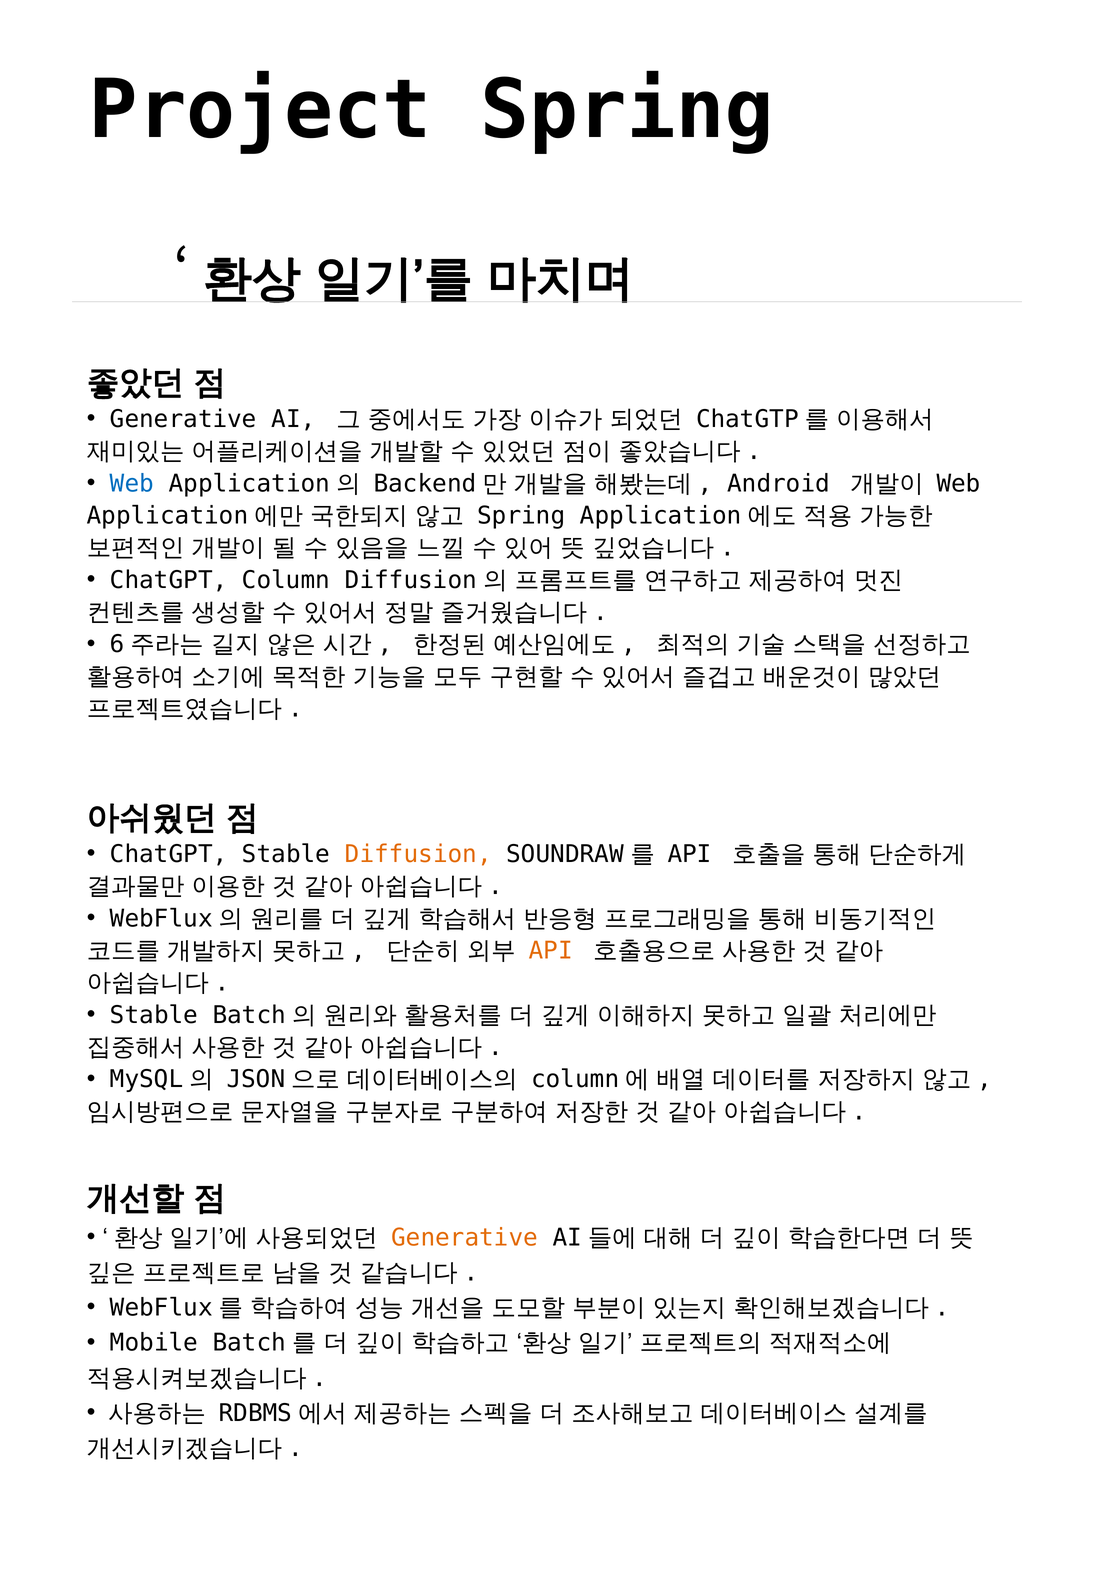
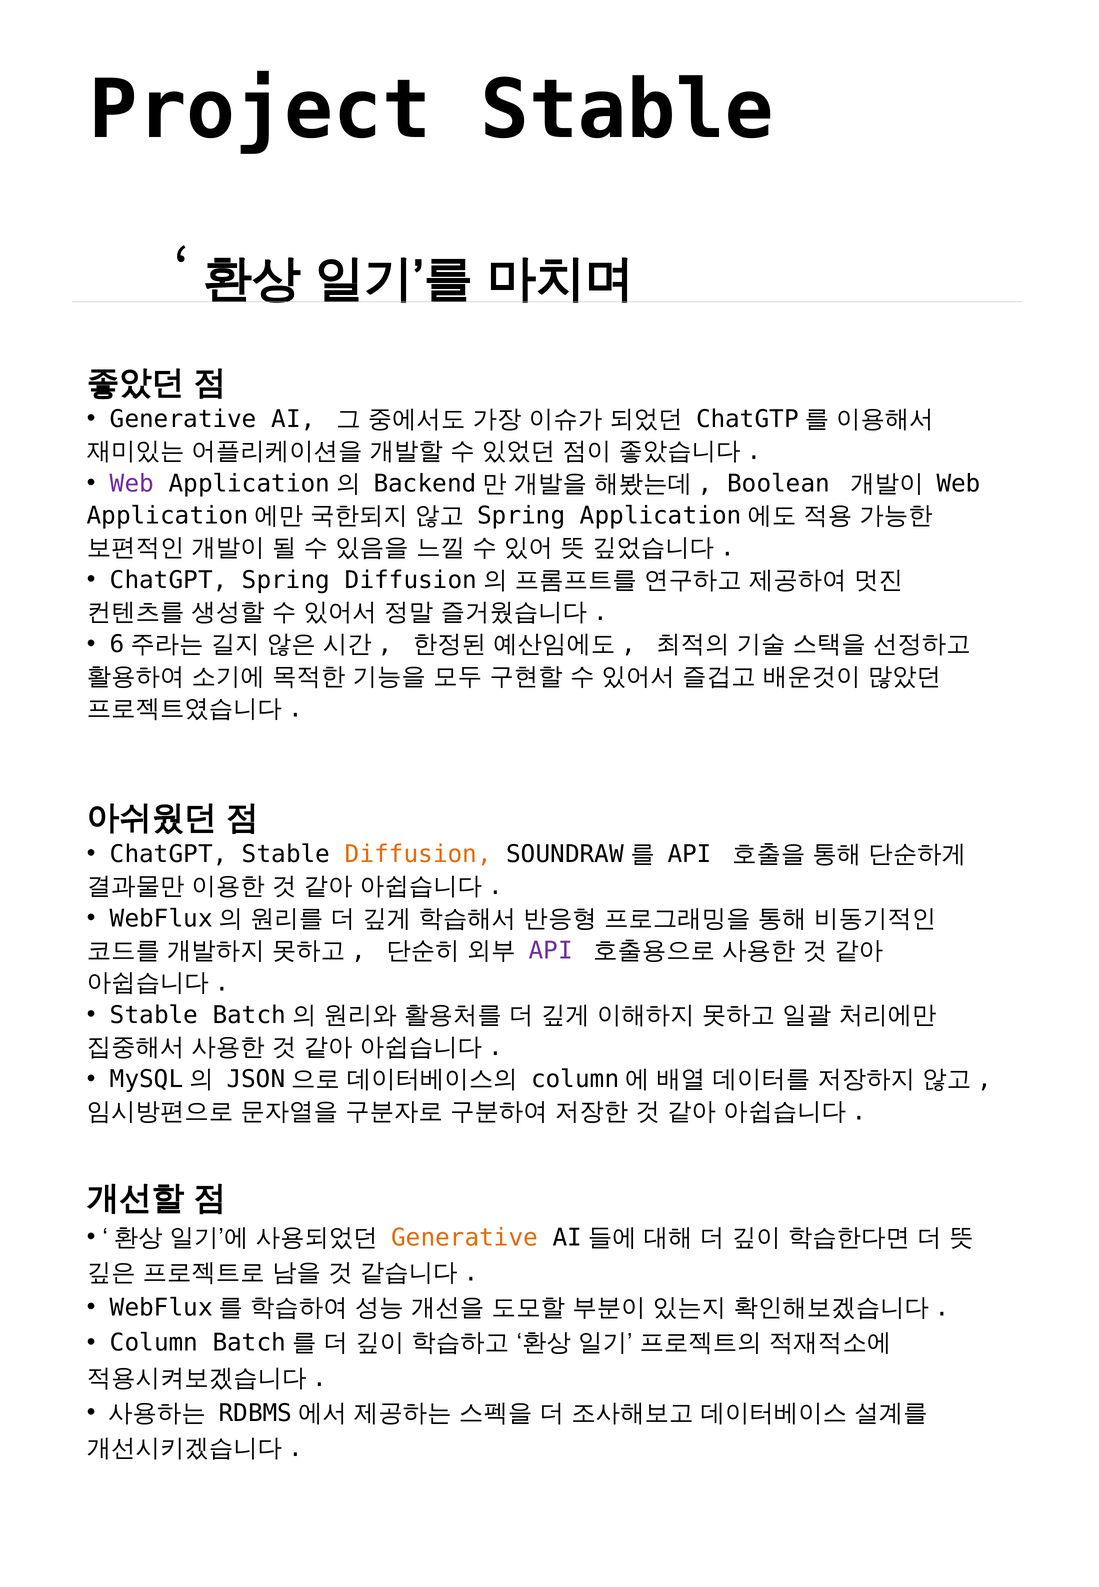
Project Spring: Spring -> Stable
Web at (132, 484) colour: blue -> purple
Android: Android -> Boolean
ChatGPT Column: Column -> Spring
API at (551, 951) colour: orange -> purple
Mobile: Mobile -> Column
